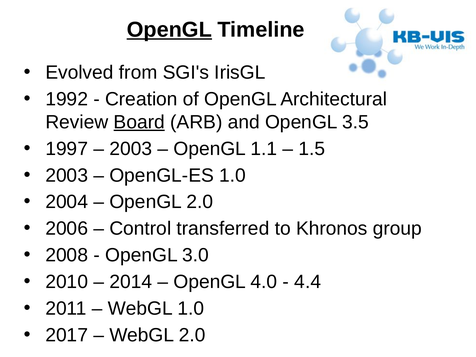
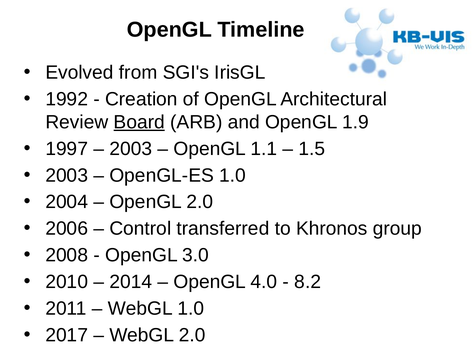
OpenGL at (169, 30) underline: present -> none
3.5: 3.5 -> 1.9
4.4: 4.4 -> 8.2
